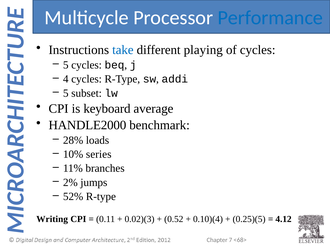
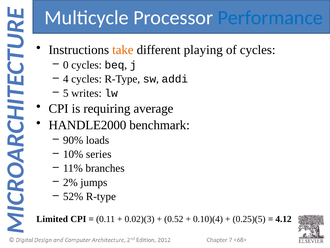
take colour: blue -> orange
5 at (66, 65): 5 -> 0
subset: subset -> writes
keyboard: keyboard -> requiring
28%: 28% -> 90%
Writing: Writing -> Limited
